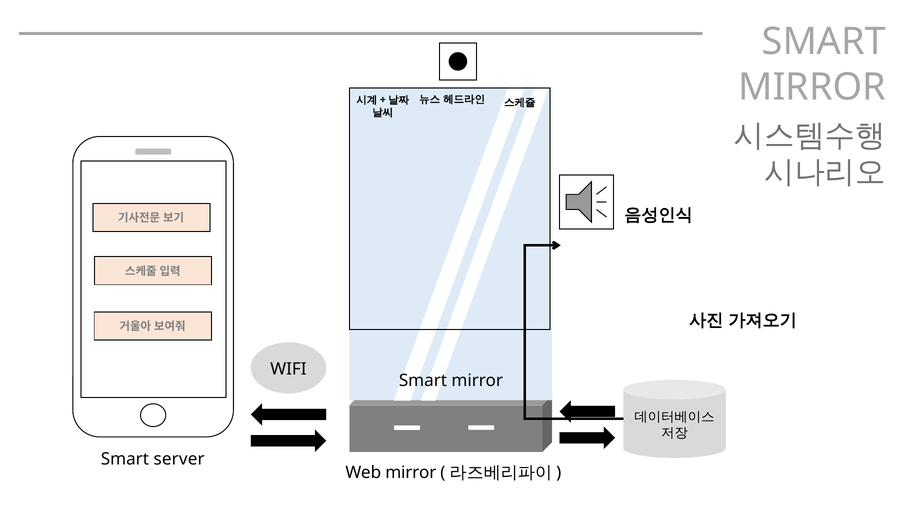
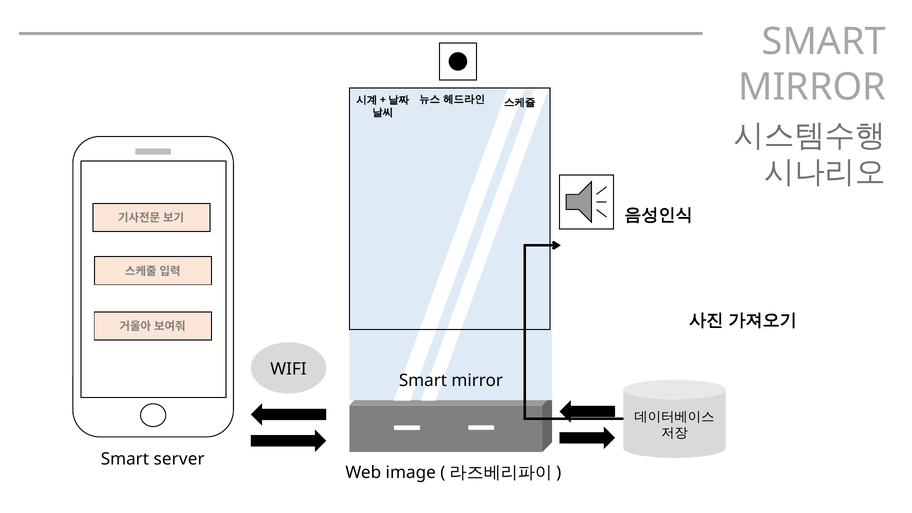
Web mirror: mirror -> image
